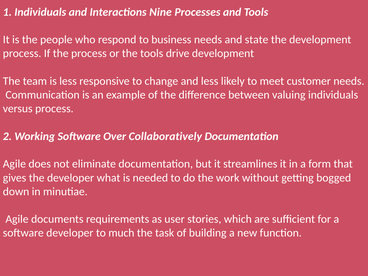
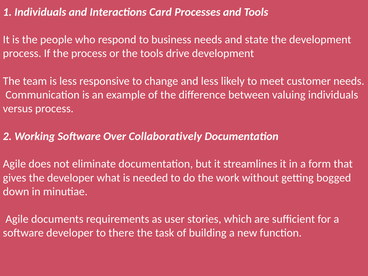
Nine: Nine -> Card
much: much -> there
